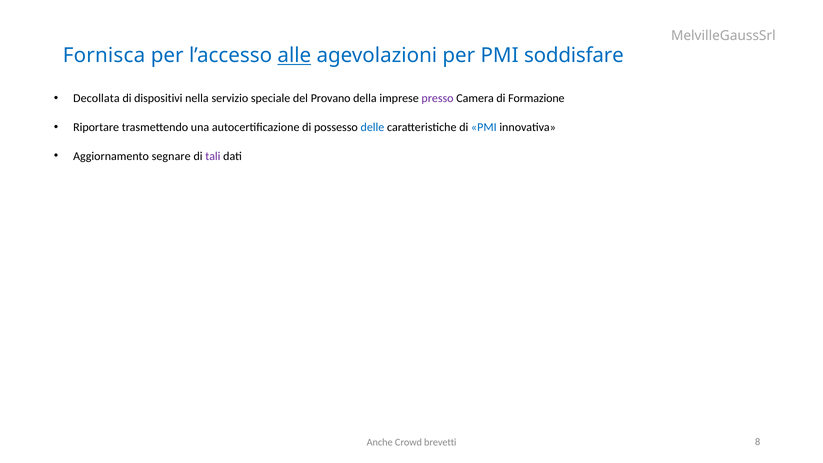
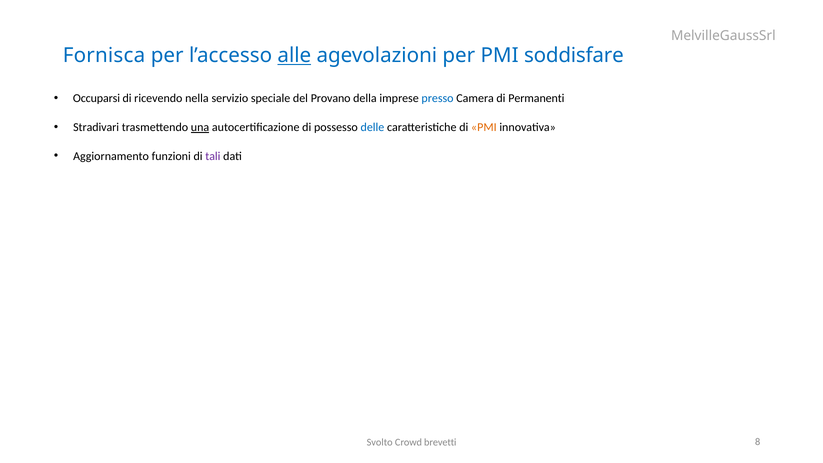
Decollata: Decollata -> Occuparsi
dispositivi: dispositivi -> ricevendo
presso colour: purple -> blue
Formazione: Formazione -> Permanenti
Riportare: Riportare -> Stradivari
una underline: none -> present
PMI at (484, 127) colour: blue -> orange
segnare: segnare -> funzioni
Anche: Anche -> Svolto
